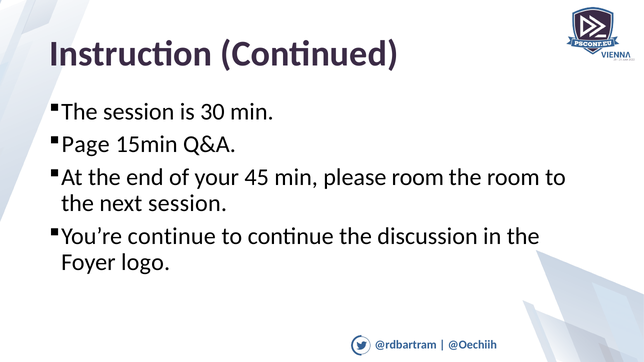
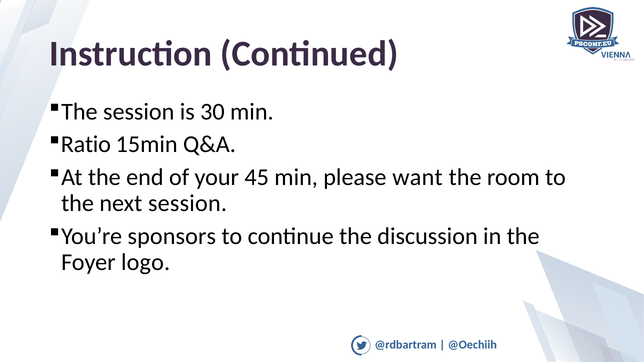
Page: Page -> Ratio
please room: room -> want
You’re continue: continue -> sponsors
